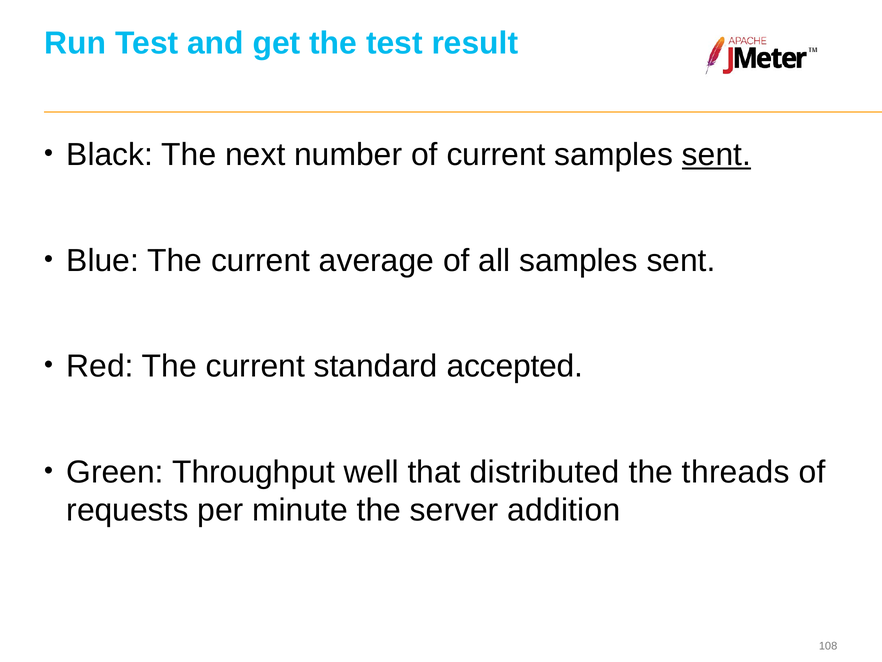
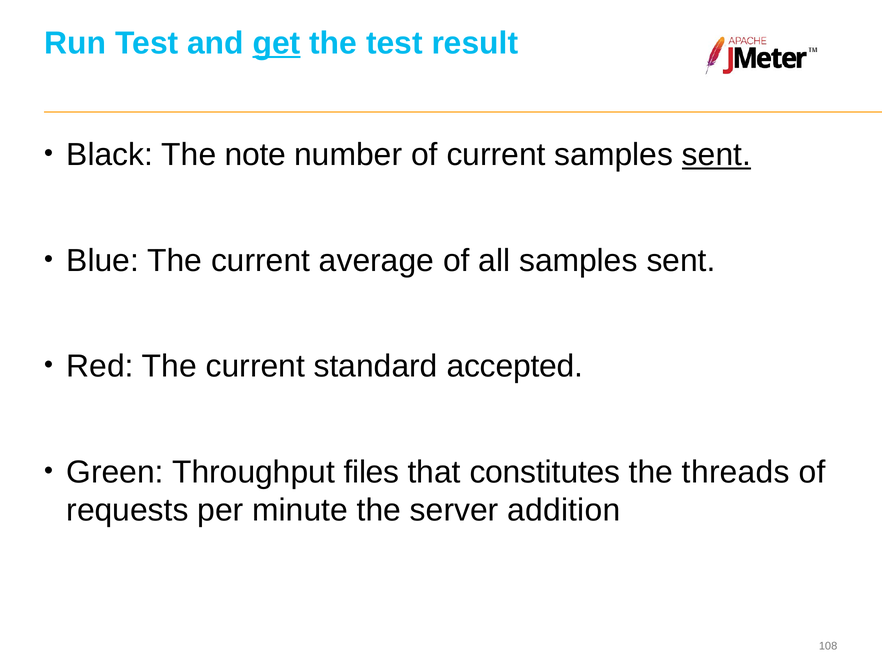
get underline: none -> present
next: next -> note
well: well -> files
distributed: distributed -> constitutes
